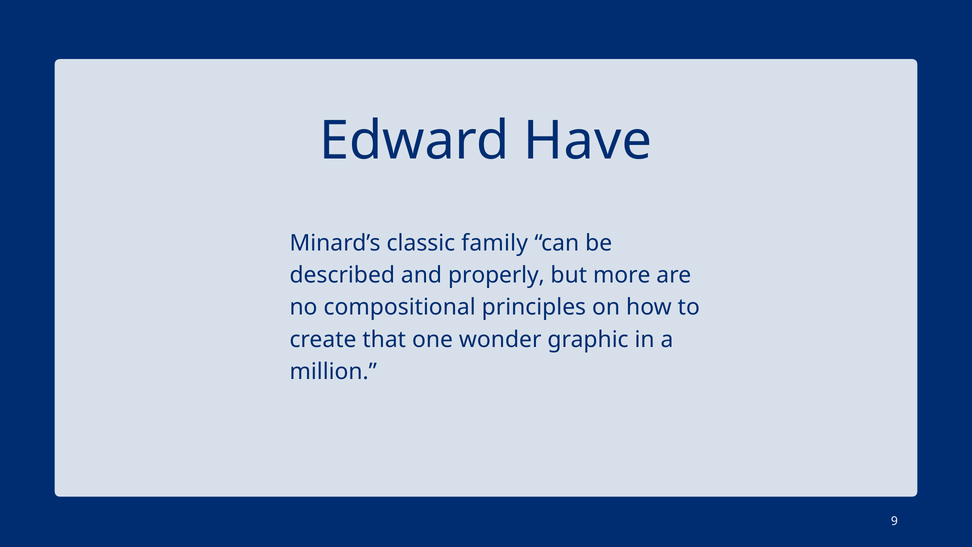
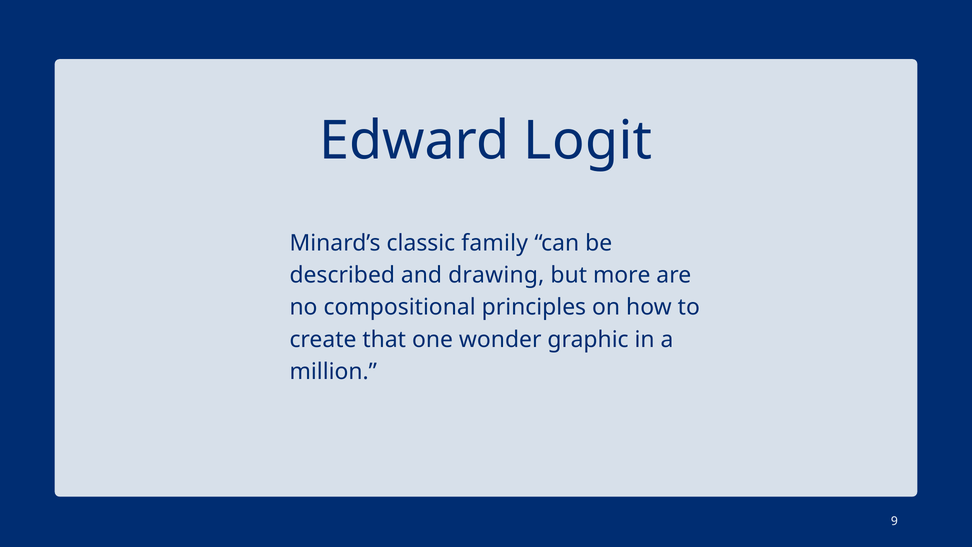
Have: Have -> Logit
properly: properly -> drawing
